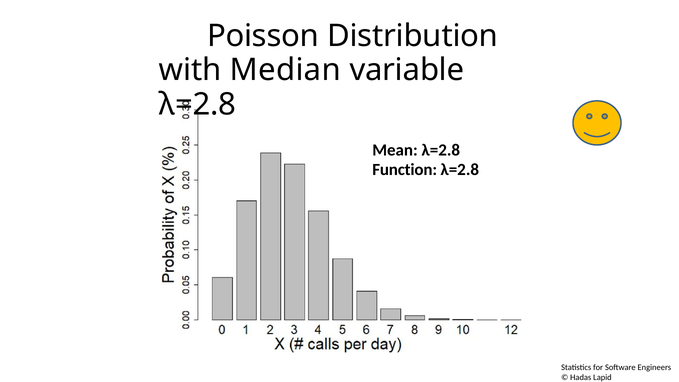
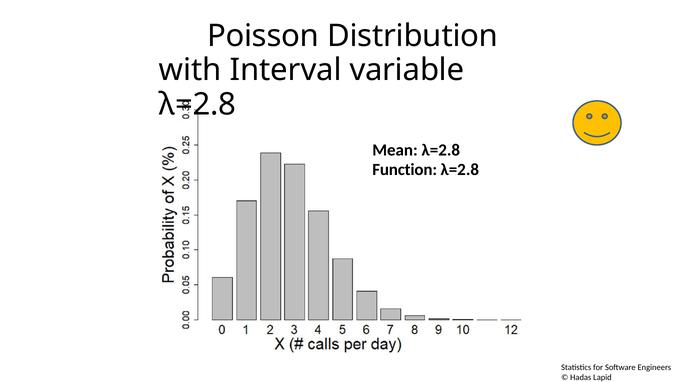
Median: Median -> Interval
